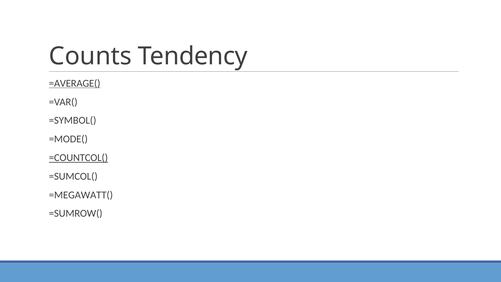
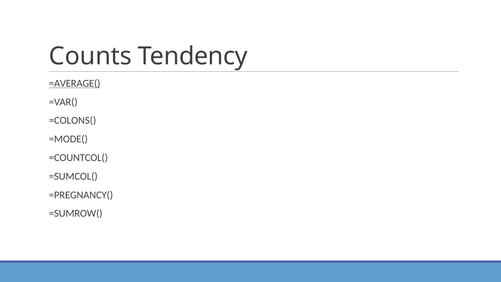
=SYMBOL(: =SYMBOL( -> =COLONS(
=COUNTCOL( underline: present -> none
=MEGAWATT(: =MEGAWATT( -> =PREGNANCY(
